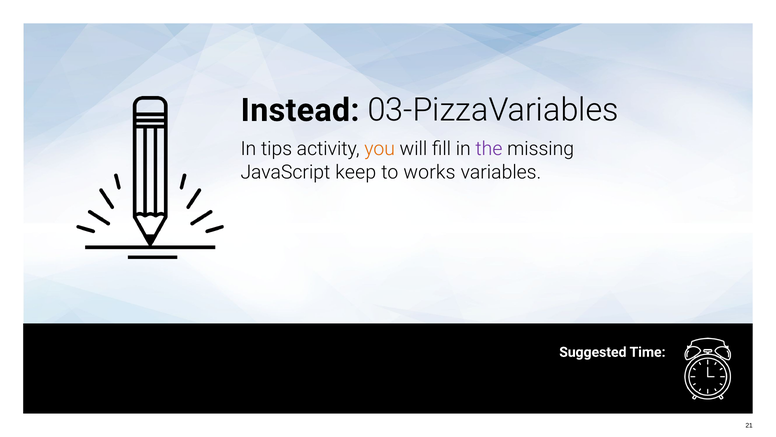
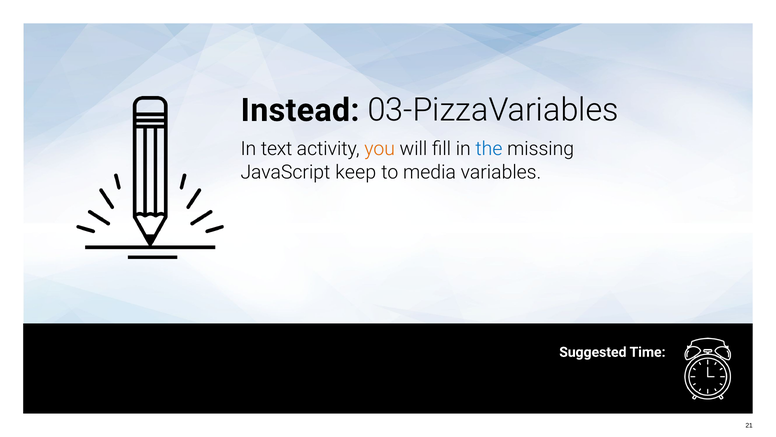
tips: tips -> text
the colour: purple -> blue
works: works -> media
